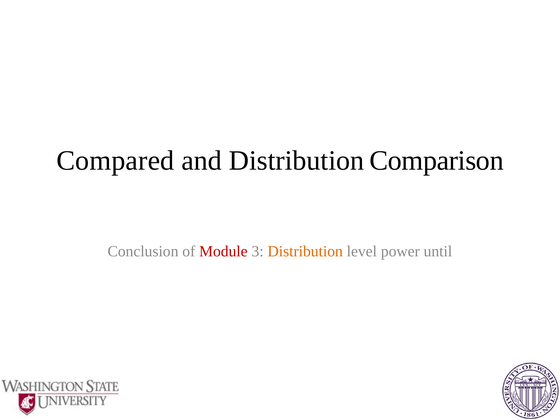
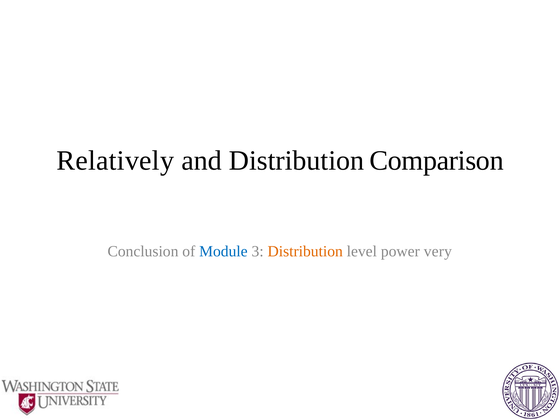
Compared: Compared -> Relatively
Module colour: red -> blue
until: until -> very
